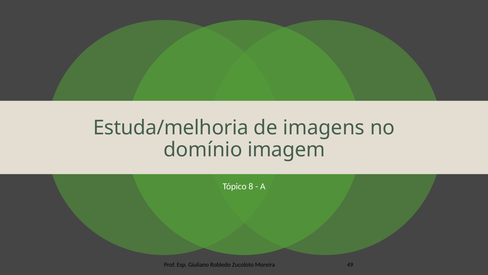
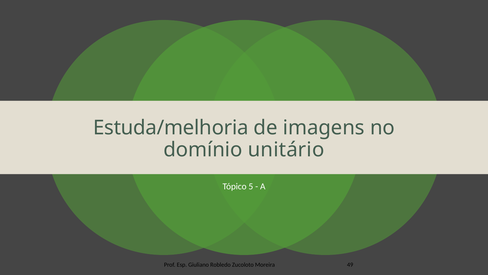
imagem: imagem -> unitário
8: 8 -> 5
